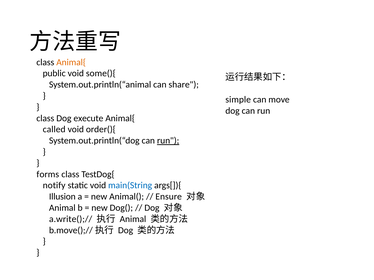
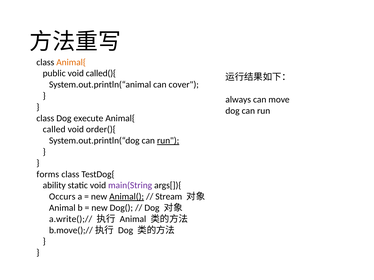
some(){: some(){ -> called(){
share: share -> cover
simple: simple -> always
notify: notify -> ability
main(String colour: blue -> purple
Illusion: Illusion -> Occurs
Animal( underline: none -> present
Ensure: Ensure -> Stream
